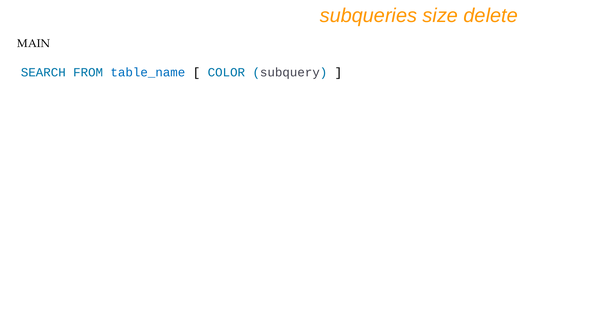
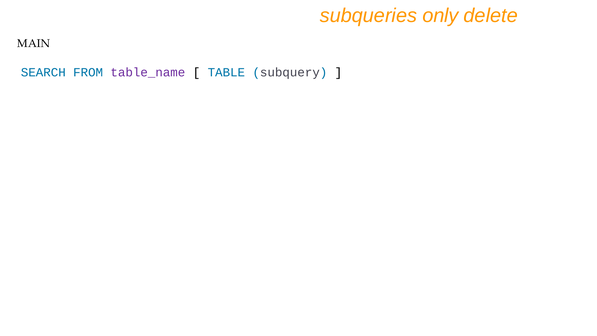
size: size -> only
table_name colour: blue -> purple
COLOR: COLOR -> TABLE
